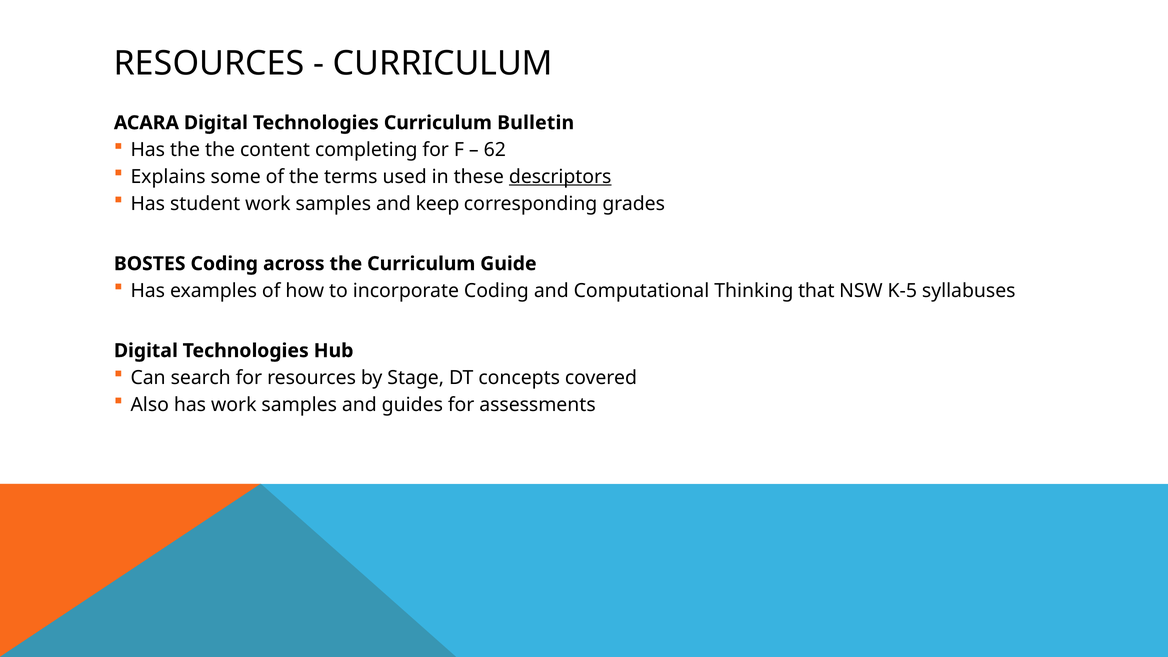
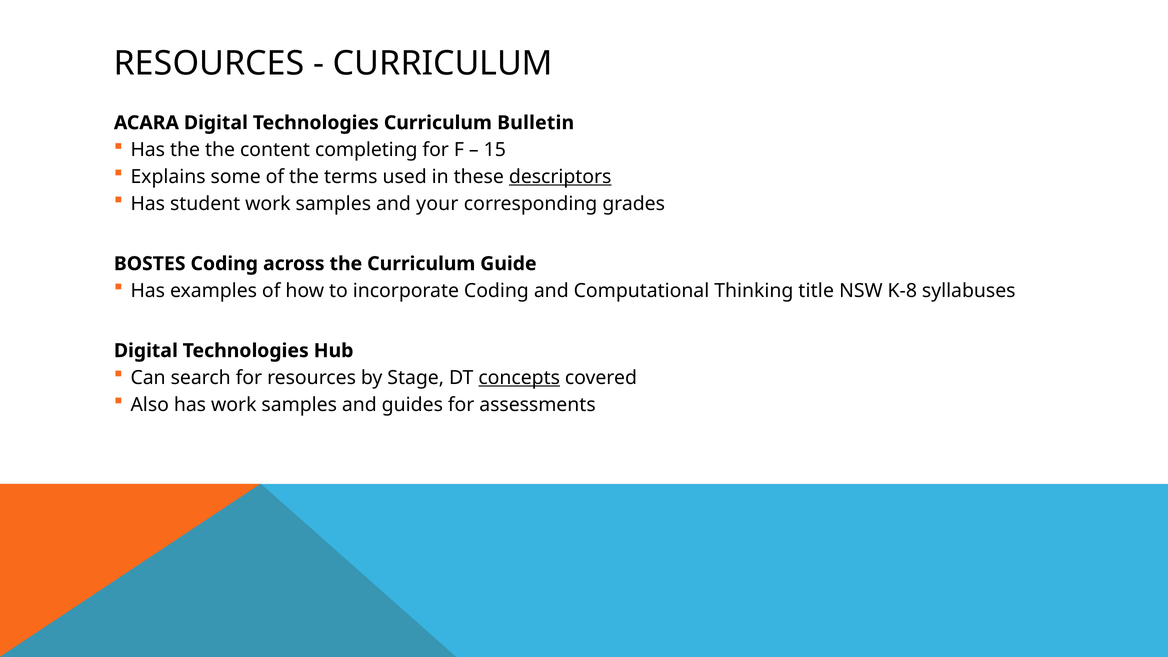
62: 62 -> 15
keep: keep -> your
that: that -> title
K-5: K-5 -> K-8
concepts underline: none -> present
